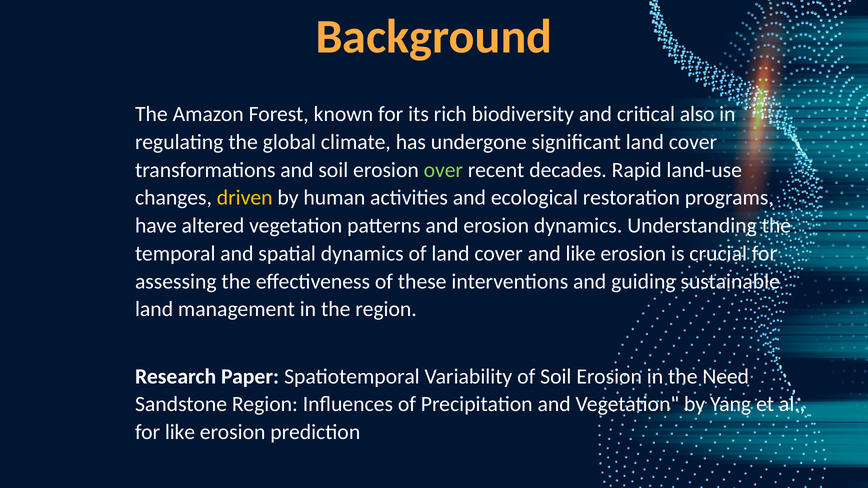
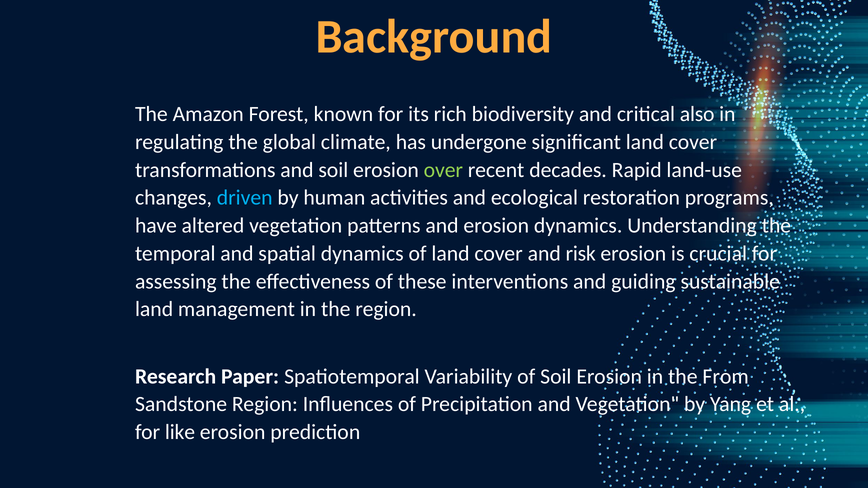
driven colour: yellow -> light blue
and like: like -> risk
Need: Need -> From
